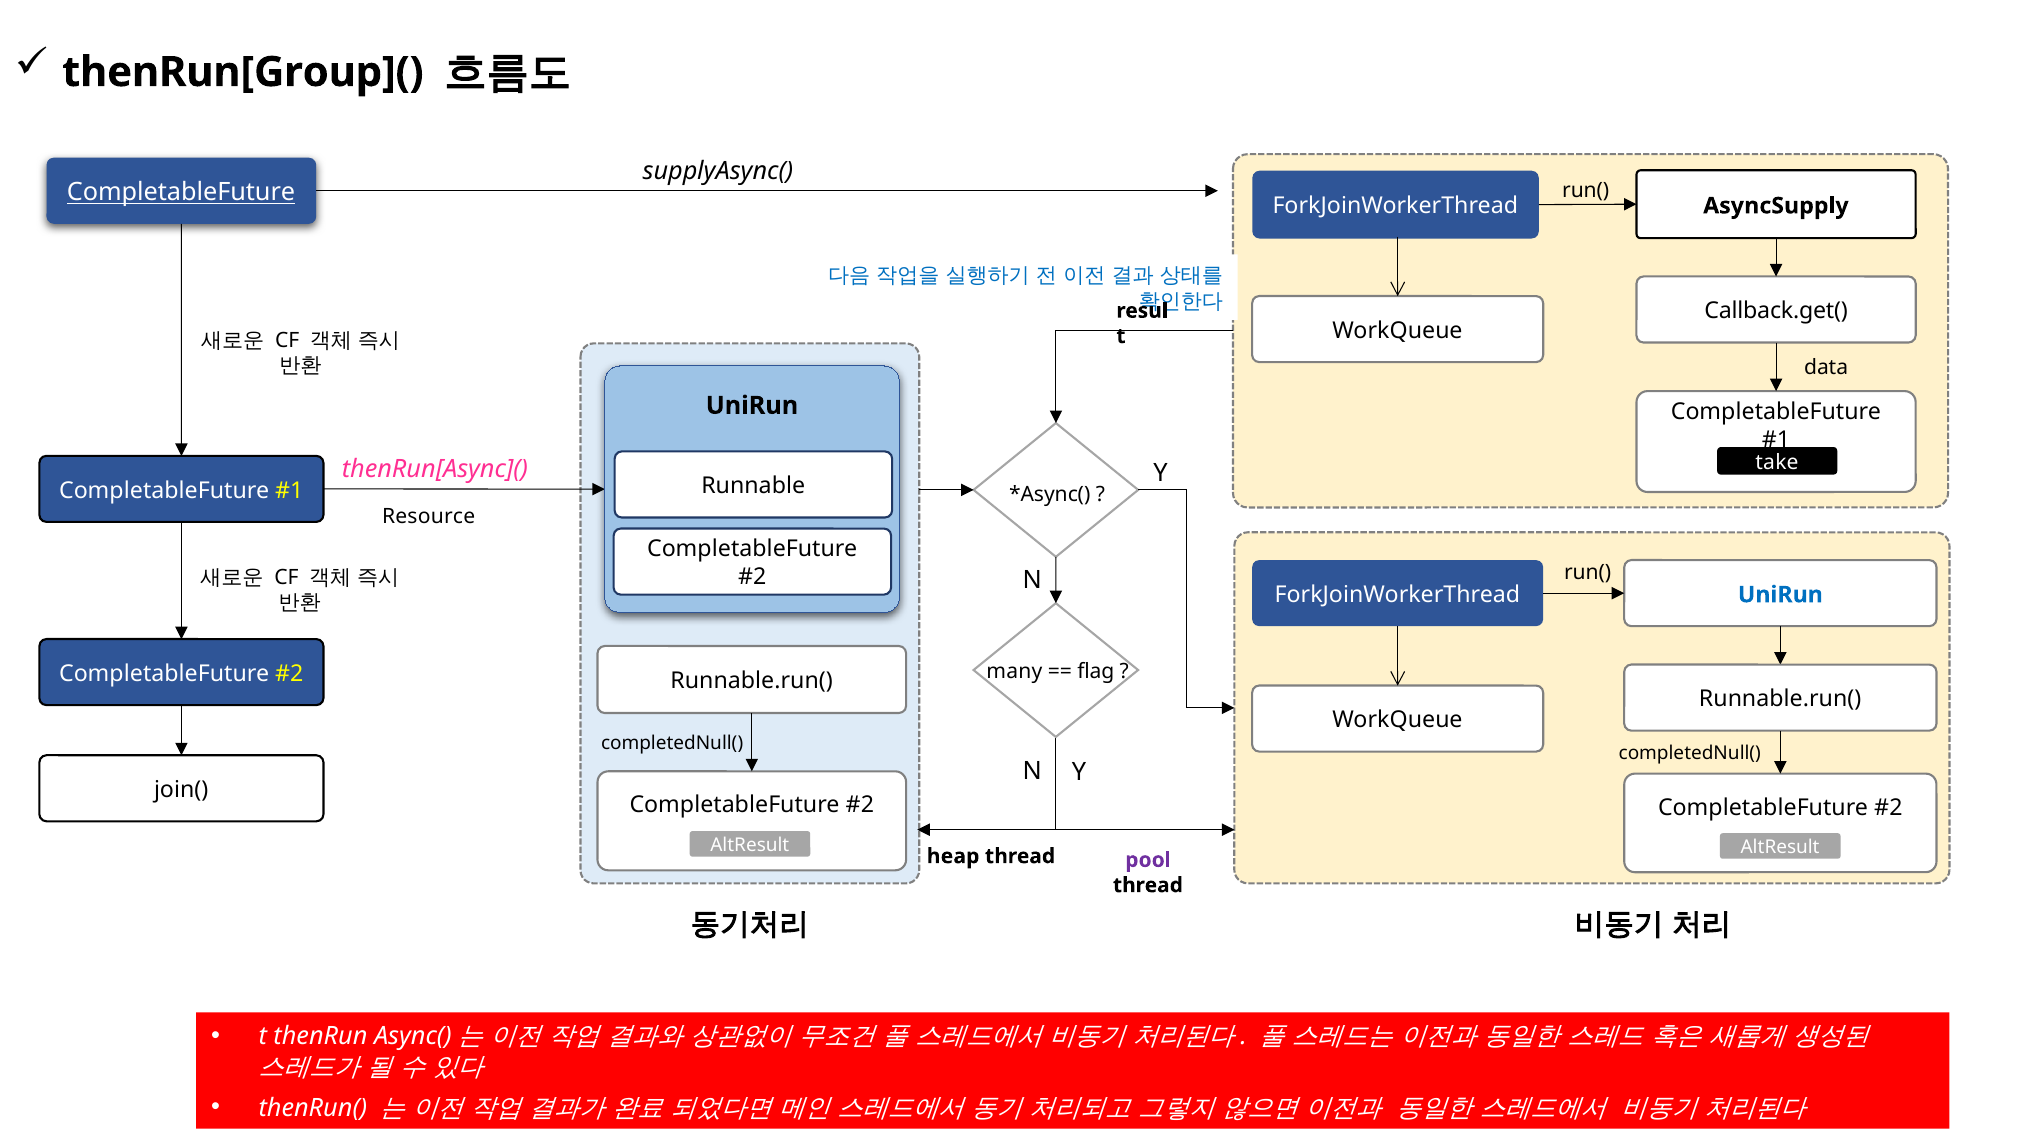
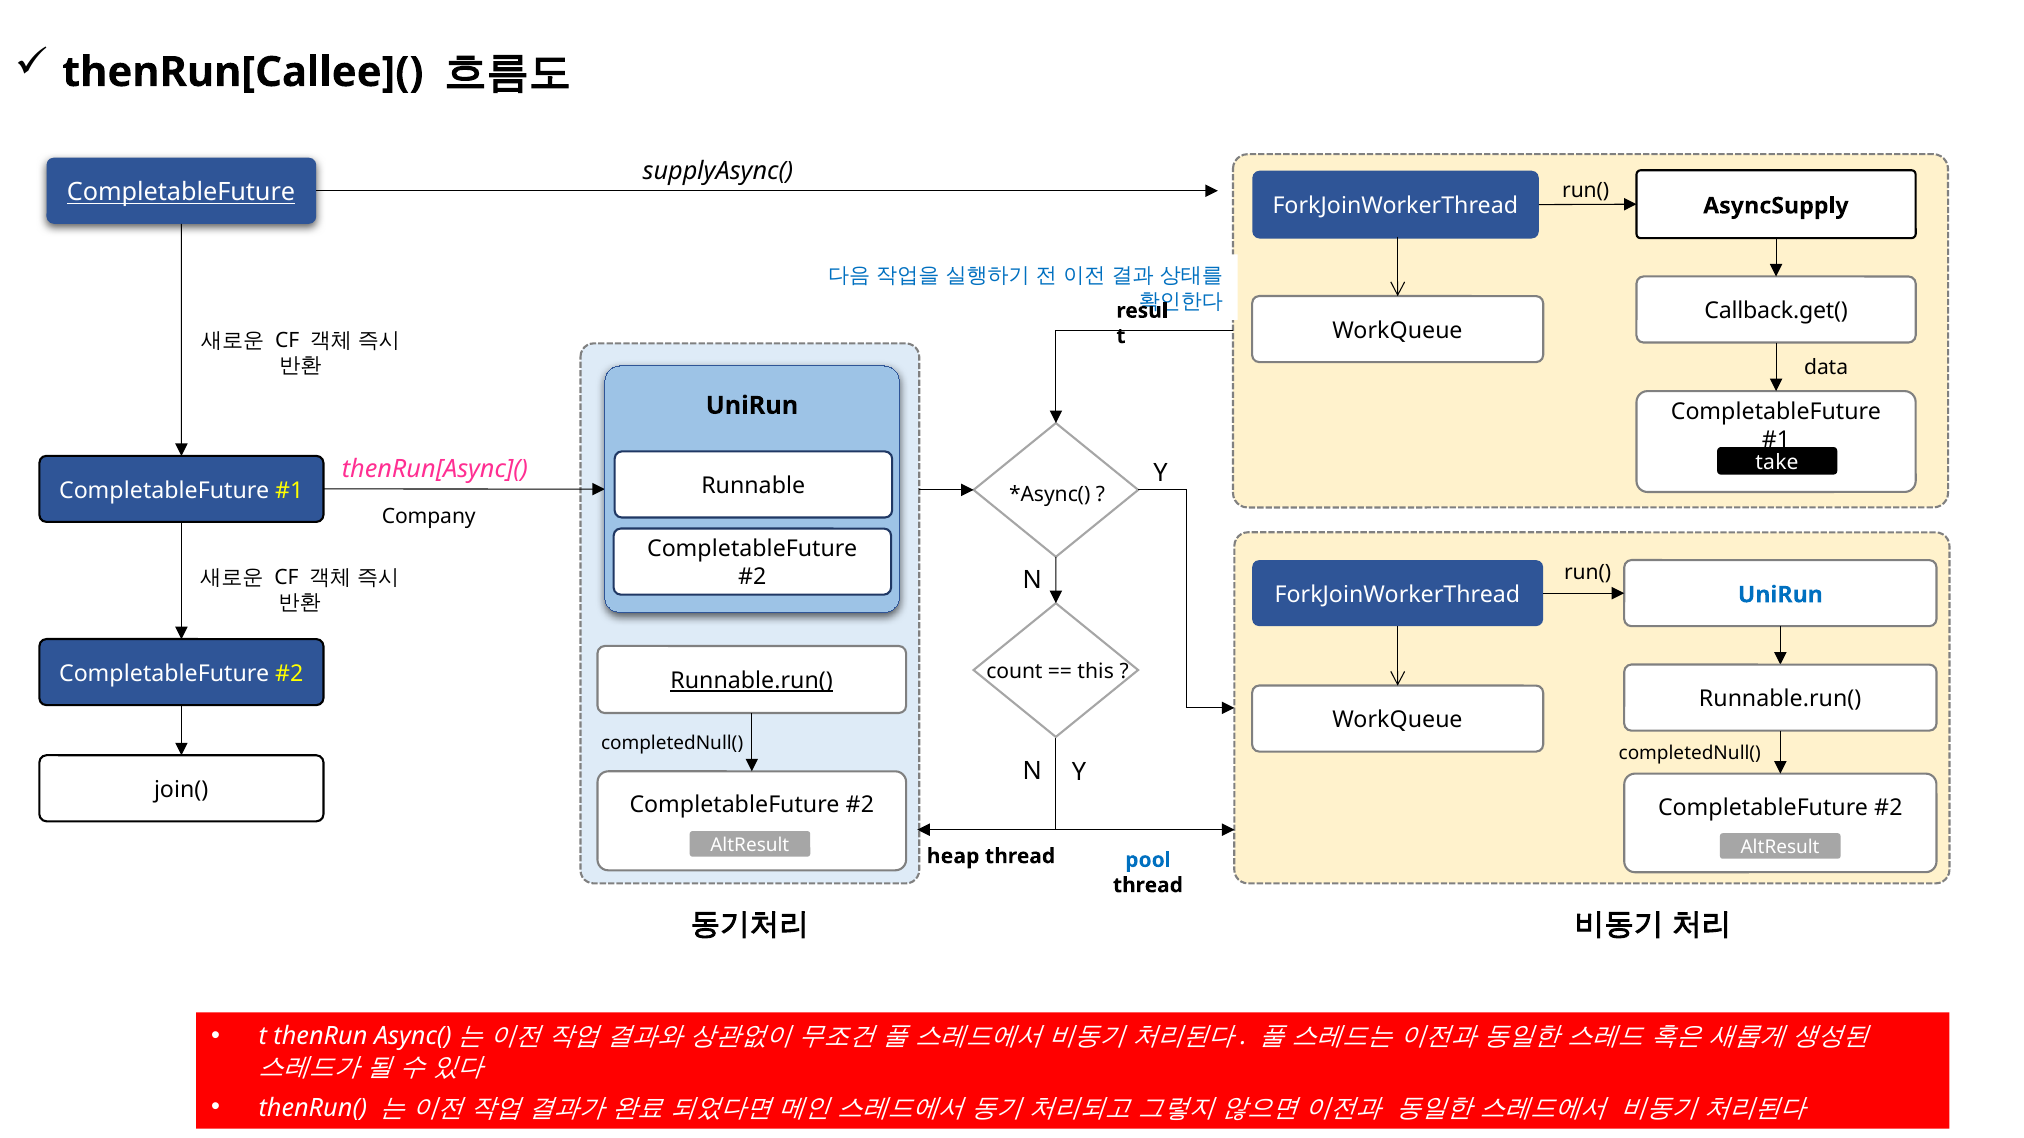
thenRun[Group](: thenRun[Group]( -> thenRun[Callee](
Resource: Resource -> Company
many: many -> count
flag: flag -> this
Runnable.run( at (752, 681) underline: none -> present
pool colour: purple -> blue
